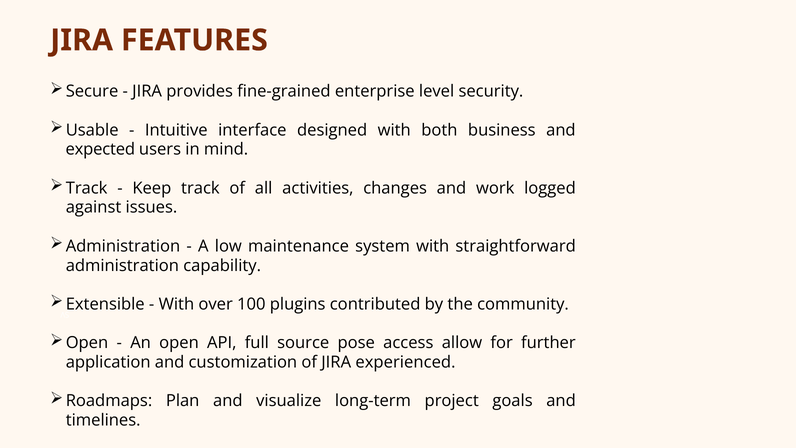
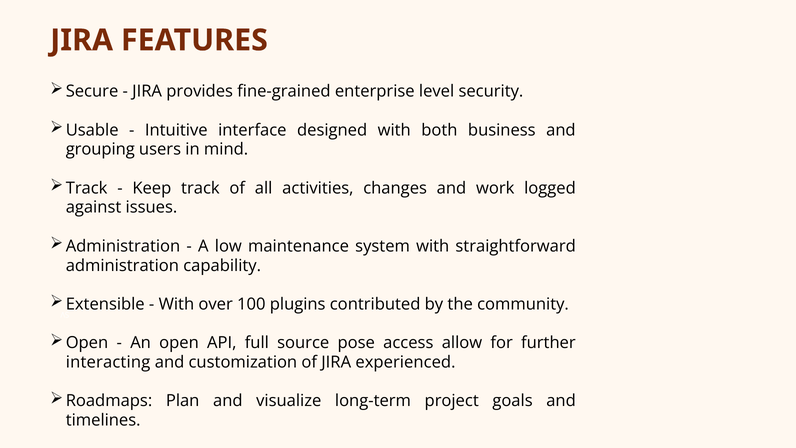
expected: expected -> grouping
application: application -> interacting
